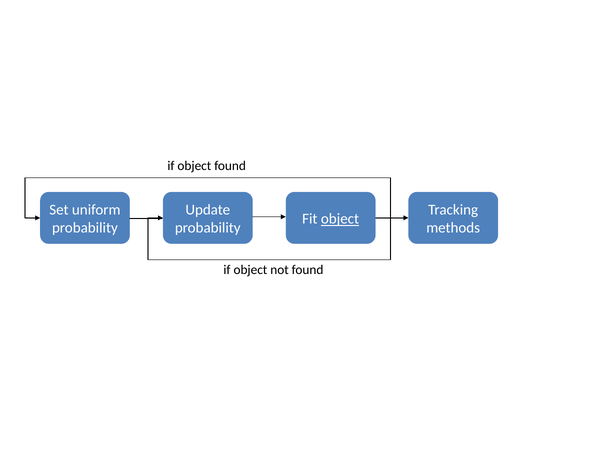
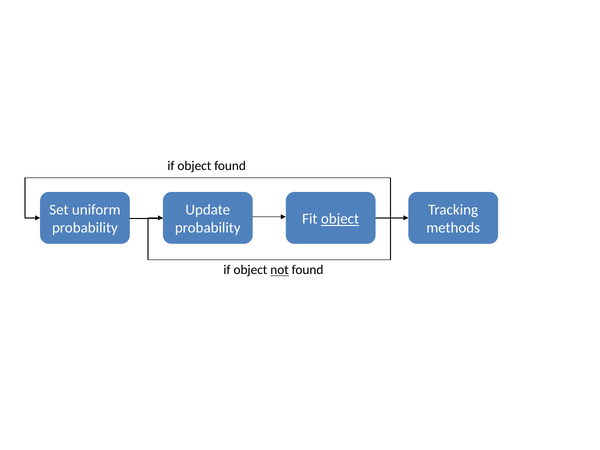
not underline: none -> present
